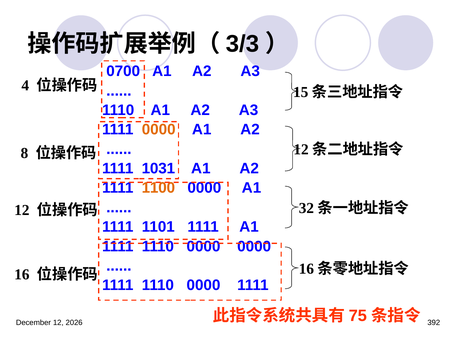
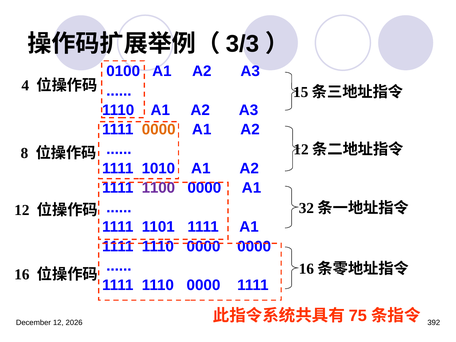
0700: 0700 -> 0100
1031: 1031 -> 1010
1100 colour: orange -> purple
